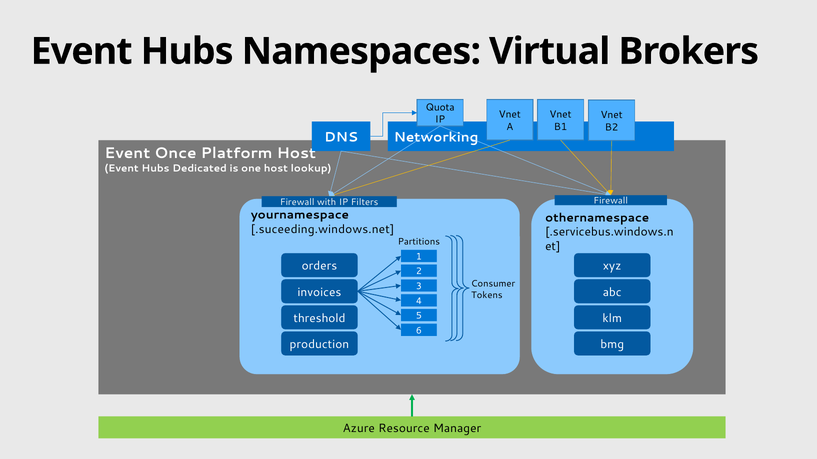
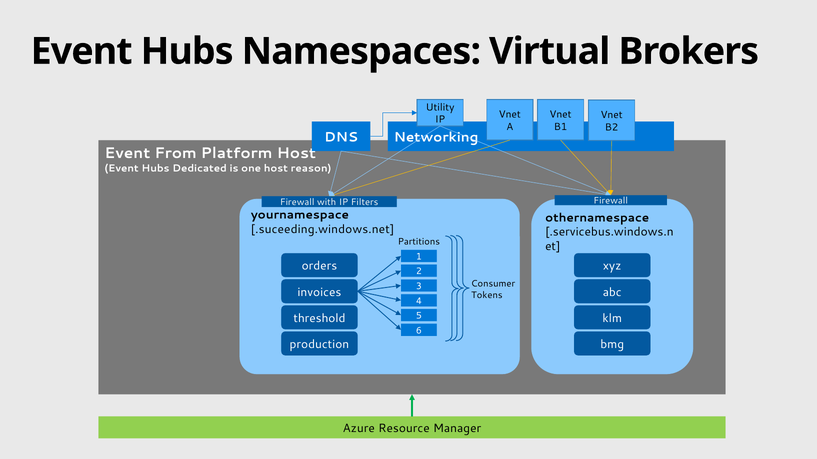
Quota: Quota -> Utility
Once: Once -> From
lookup: lookup -> reason
